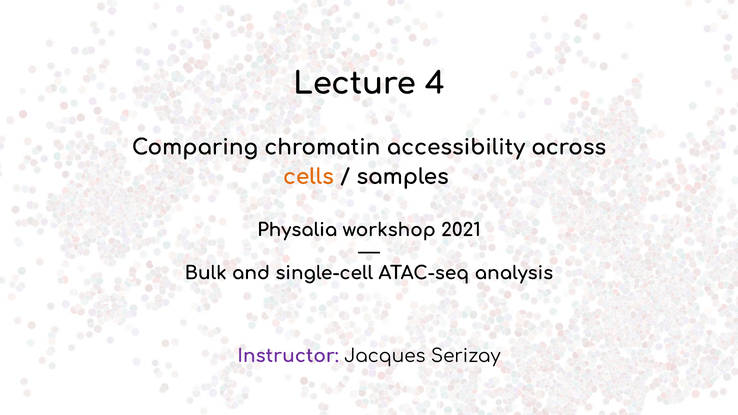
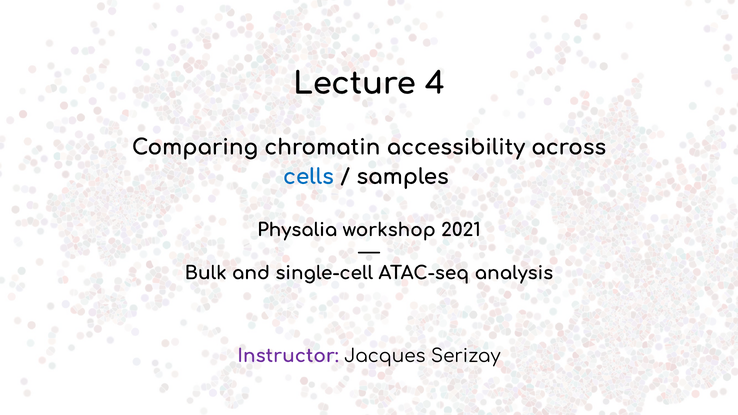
cells colour: orange -> blue
